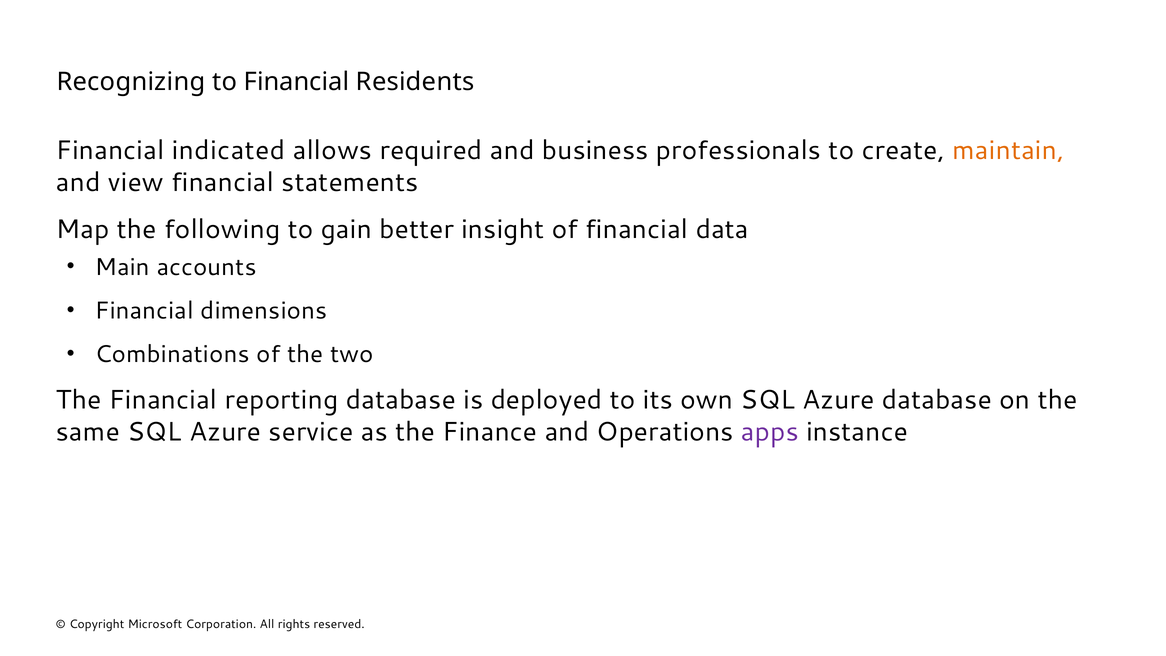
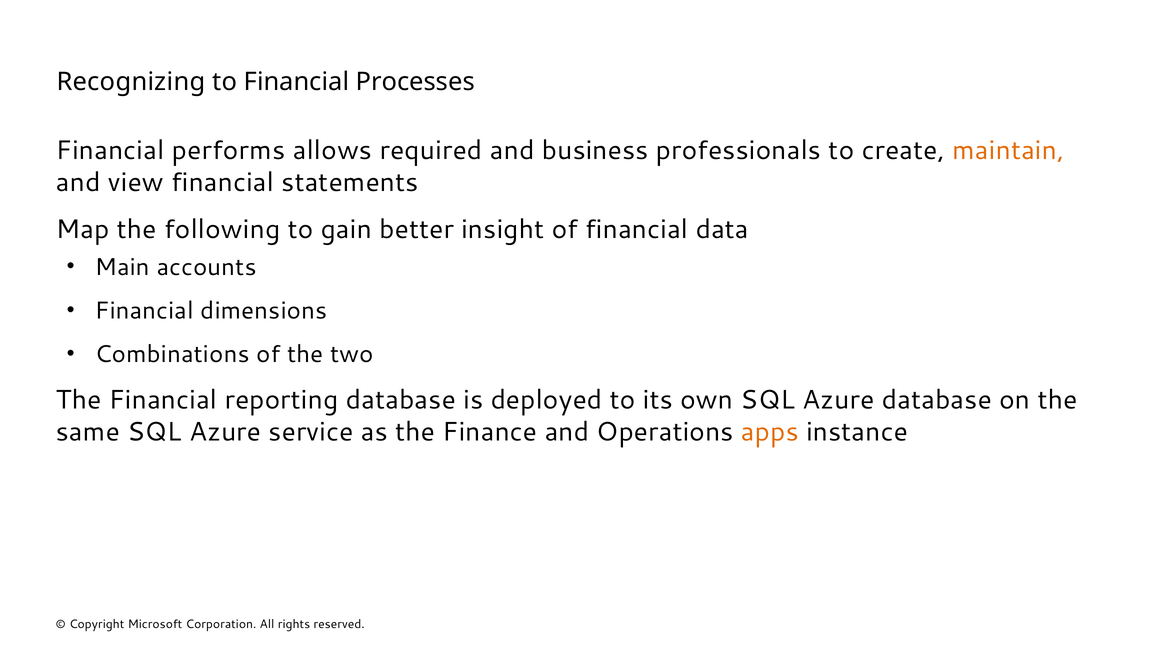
Residents: Residents -> Processes
indicated: indicated -> performs
apps colour: purple -> orange
